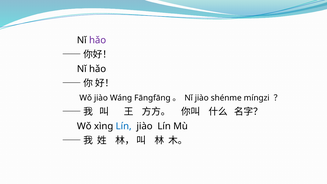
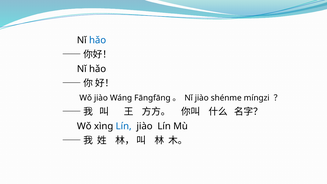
hǎo at (98, 40) colour: purple -> blue
